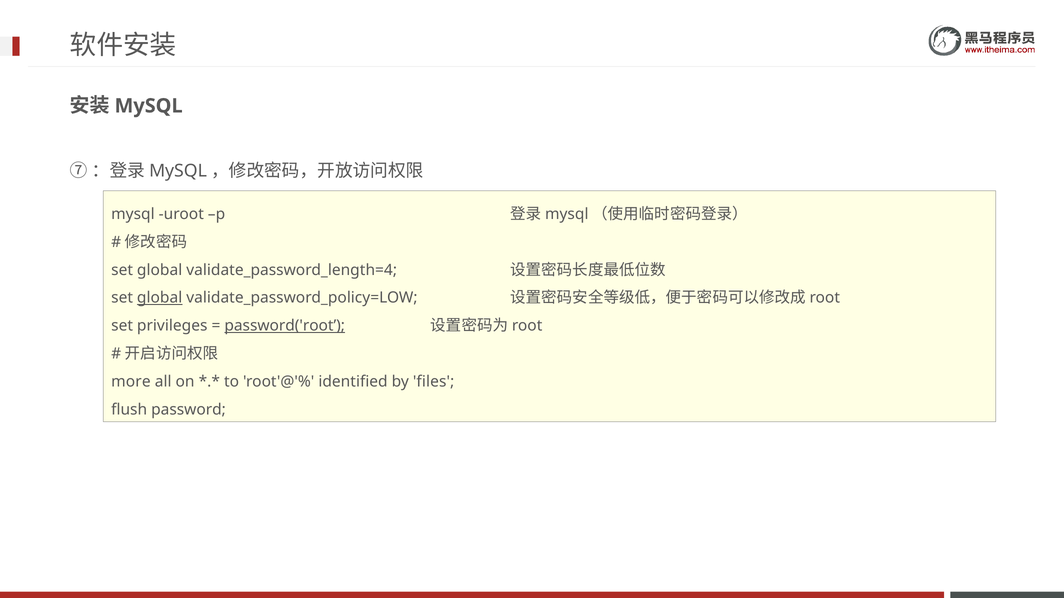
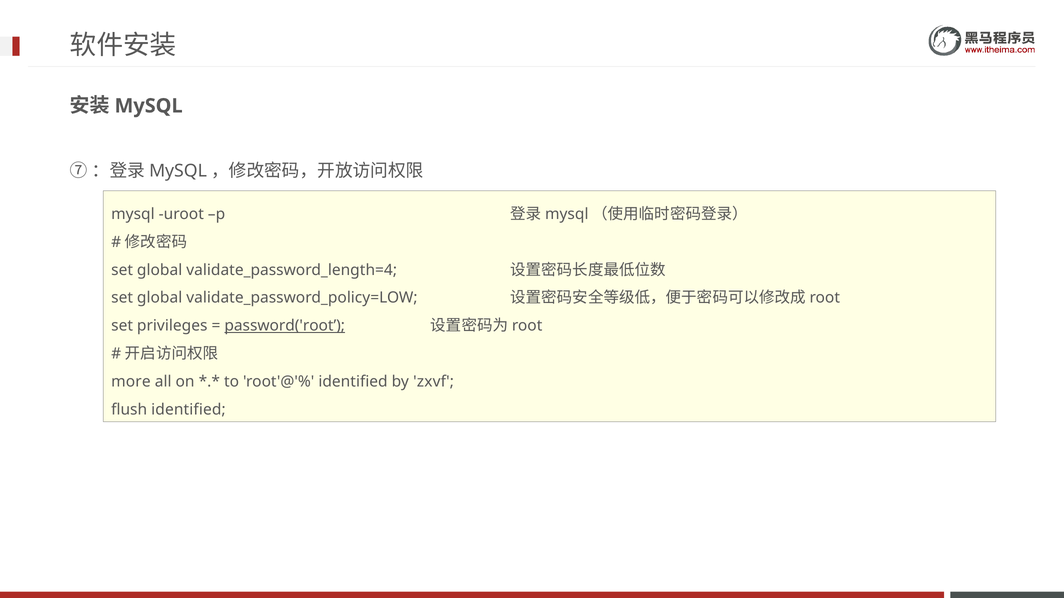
global at (160, 298) underline: present -> none
files: files -> zxvf
flush password: password -> identified
